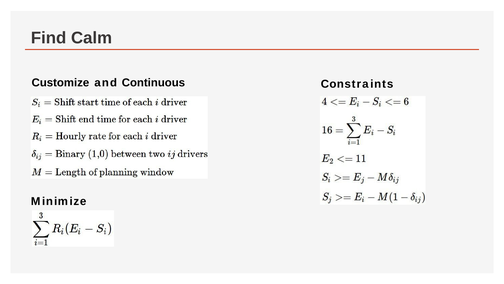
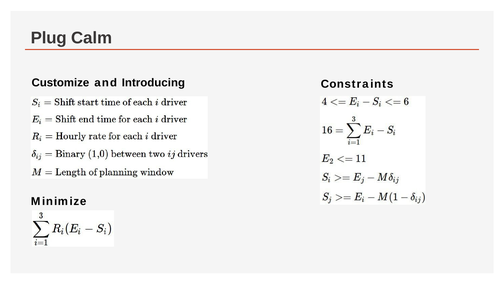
Find: Find -> Plug
Continuous: Continuous -> Introducing
